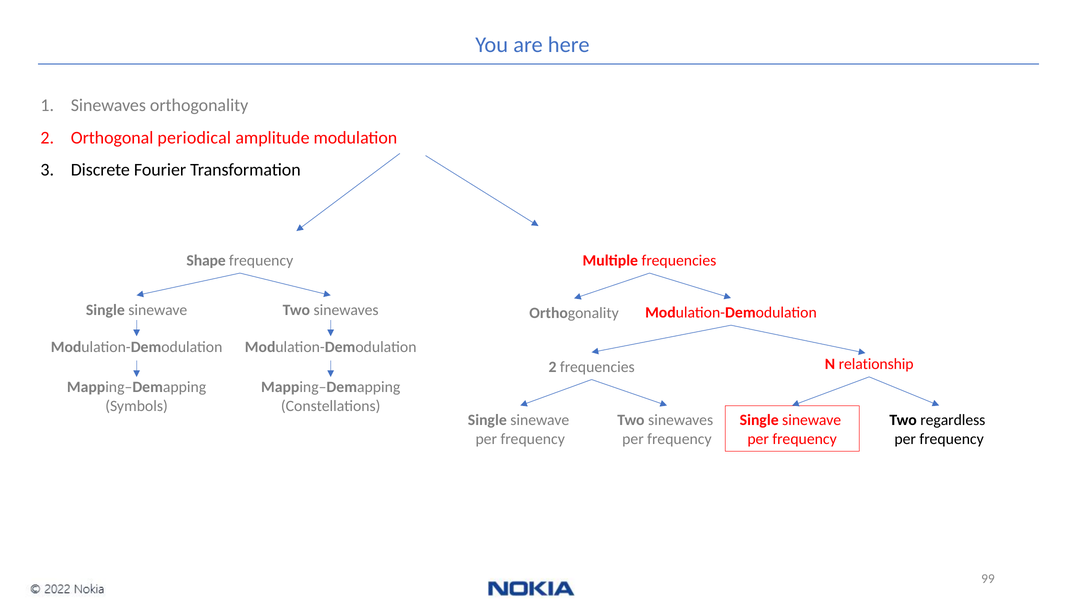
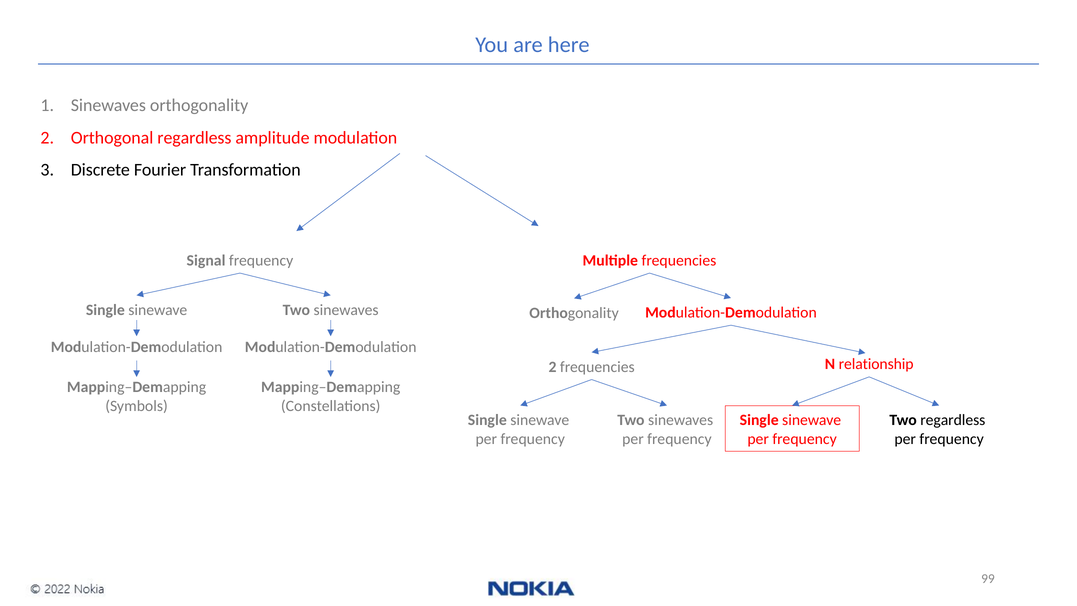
Orthogonal periodical: periodical -> regardless
Shape: Shape -> Signal
